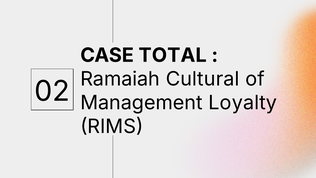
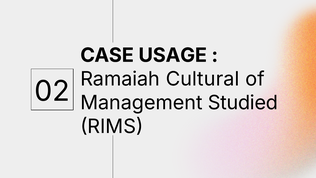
TOTAL: TOTAL -> USAGE
Loyalty: Loyalty -> Studied
